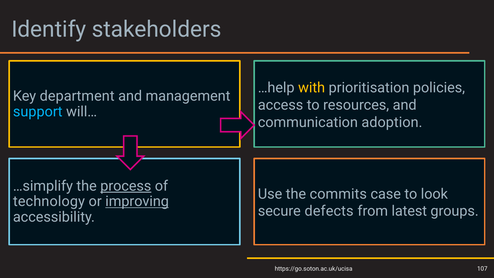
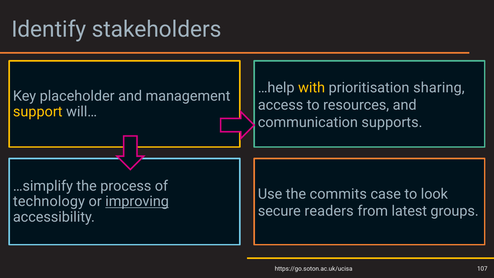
policies: policies -> sharing
department: department -> placeholder
support colour: light blue -> yellow
adoption: adoption -> supports
process underline: present -> none
defects: defects -> readers
